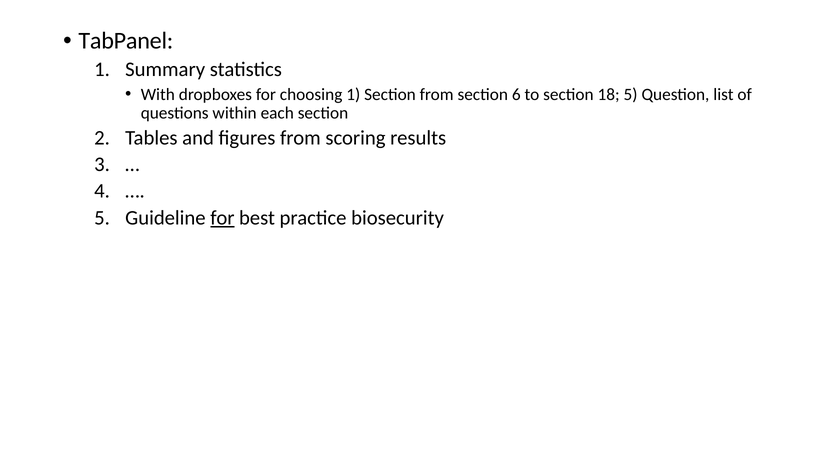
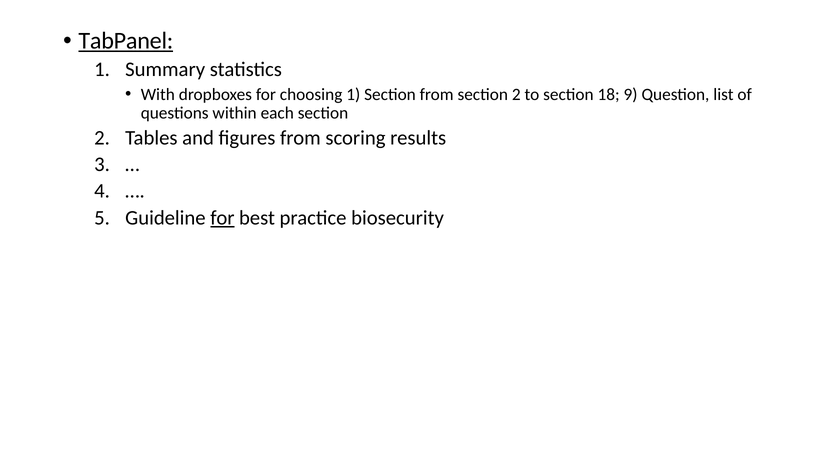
TabPanel underline: none -> present
from section 6: 6 -> 2
18 5: 5 -> 9
